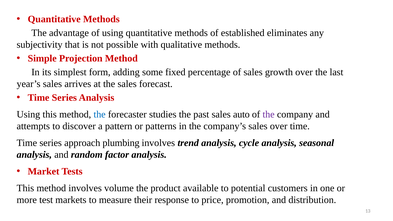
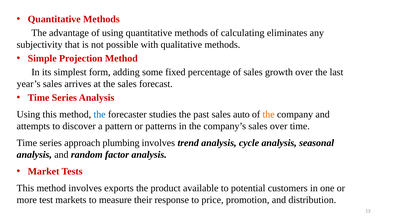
established: established -> calculating
the at (269, 114) colour: purple -> orange
volume: volume -> exports
